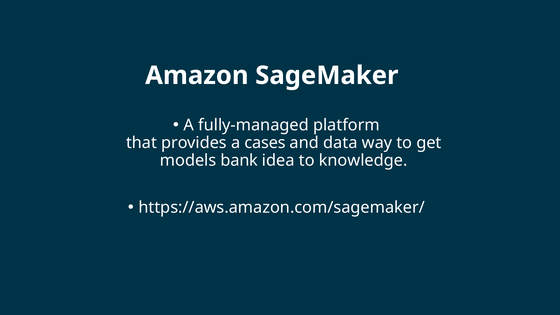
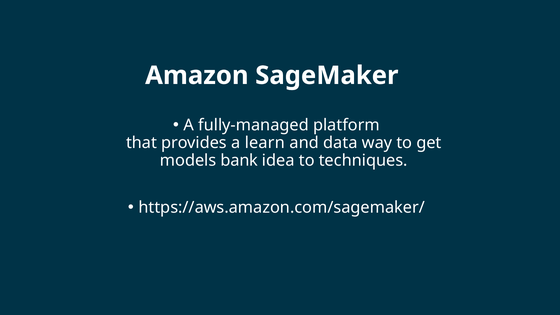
cases: cases -> learn
knowledge: knowledge -> techniques
